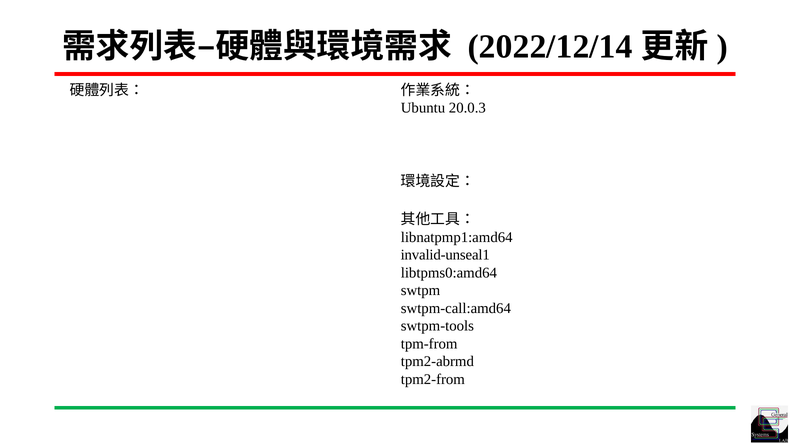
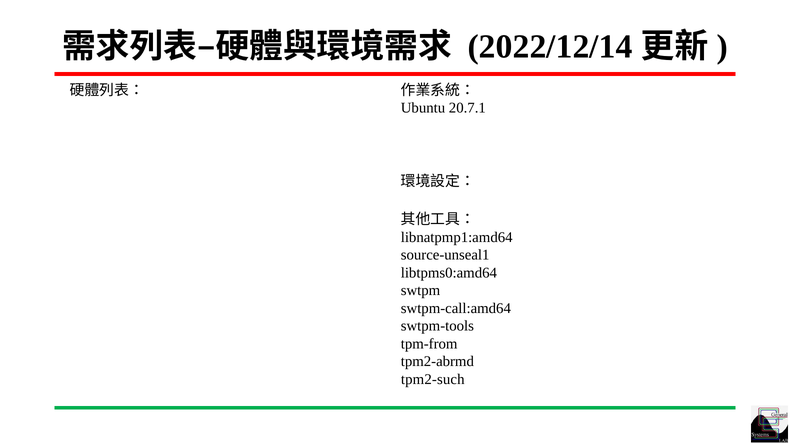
20.0.3: 20.0.3 -> 20.7.1
invalid-unseal1: invalid-unseal1 -> source-unseal1
tpm2-from: tpm2-from -> tpm2-such
